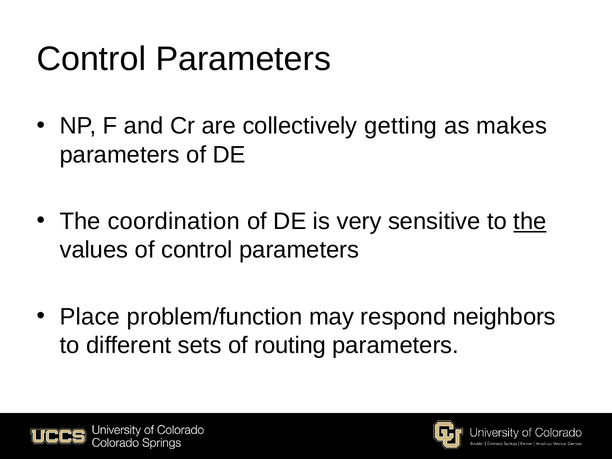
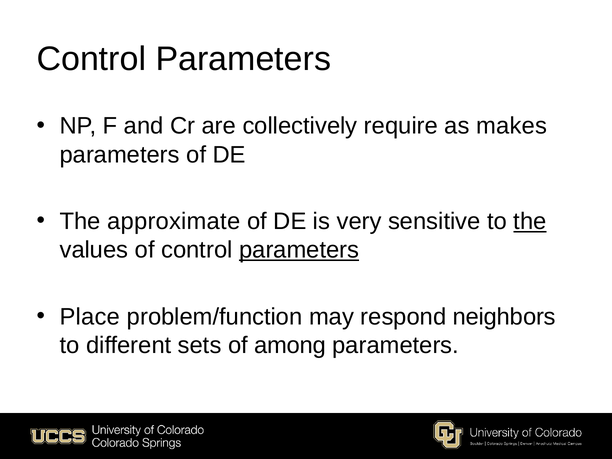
getting: getting -> require
coordination: coordination -> approximate
parameters at (299, 250) underline: none -> present
routing: routing -> among
